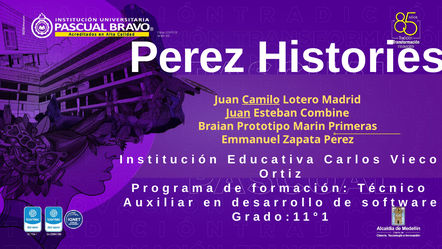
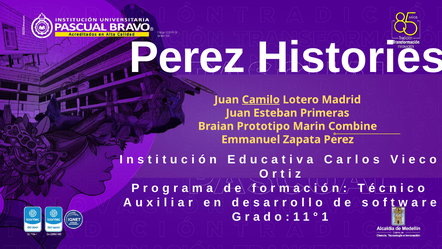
Juan at (238, 113) underline: present -> none
Combine: Combine -> Primeras
Primeras: Primeras -> Combine
